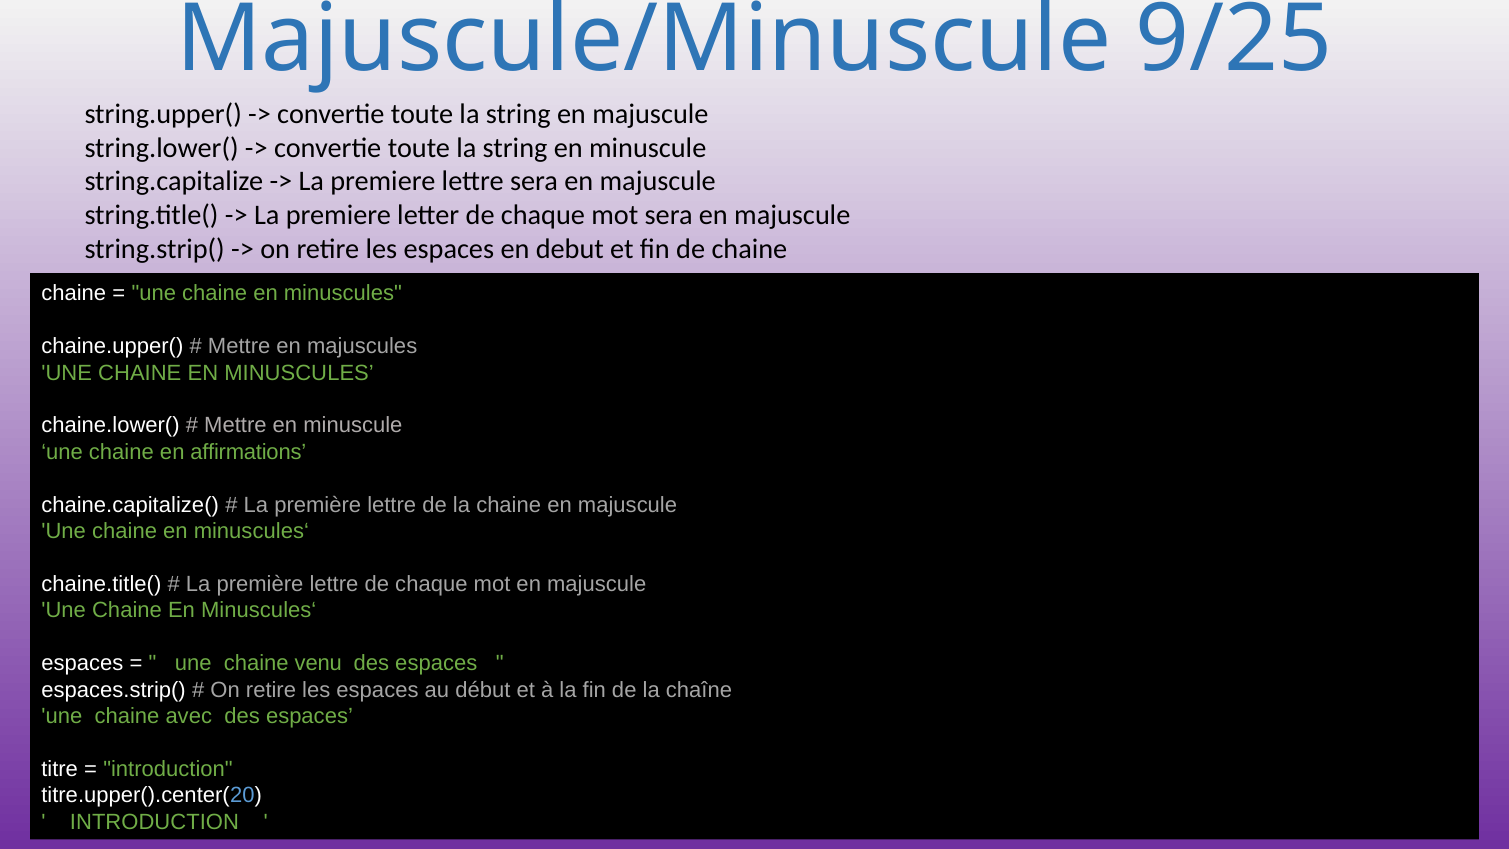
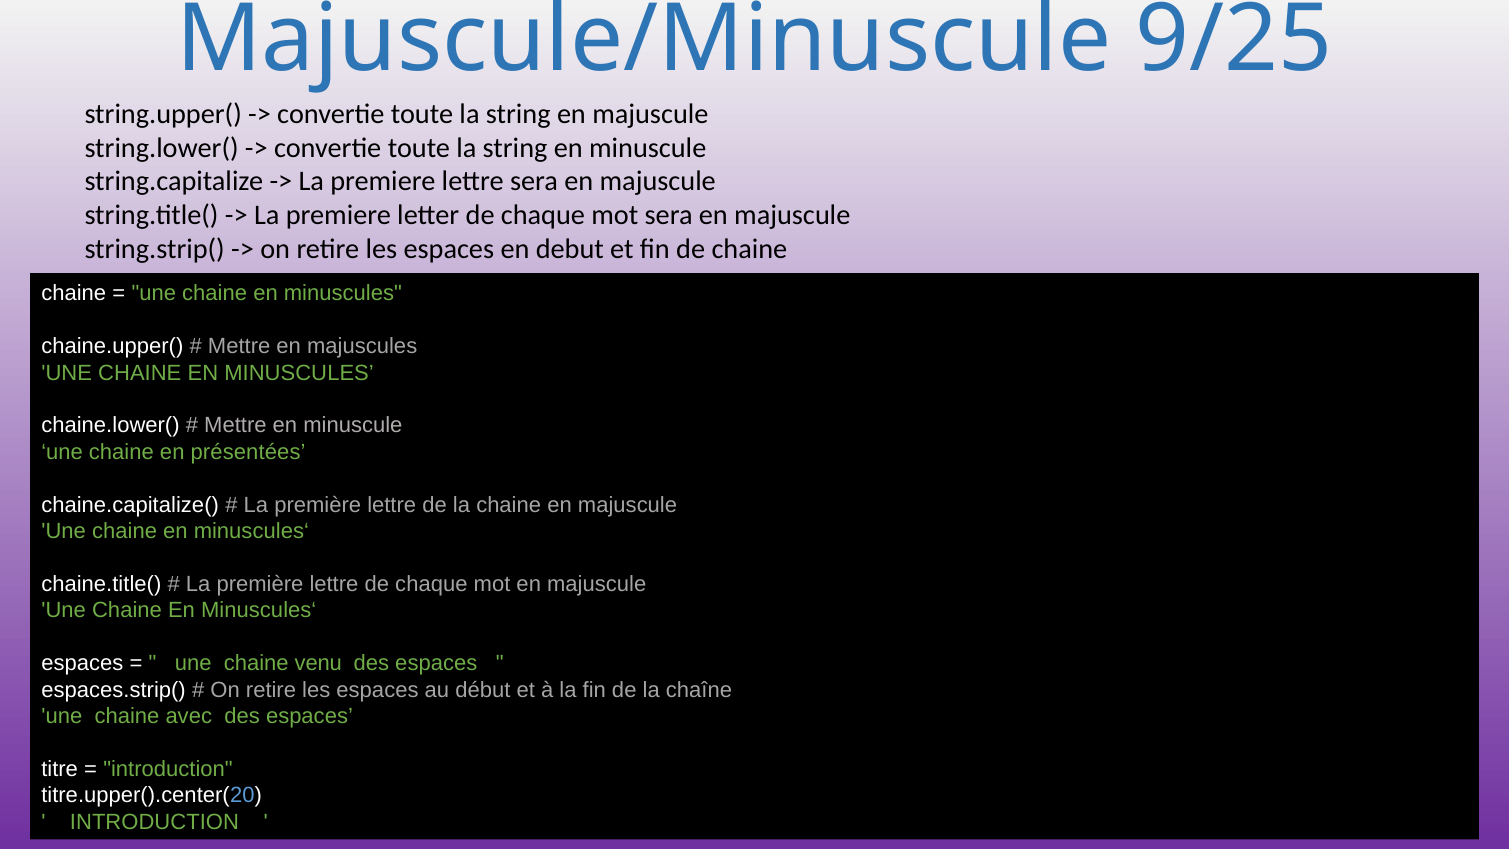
affirmations: affirmations -> présentées
